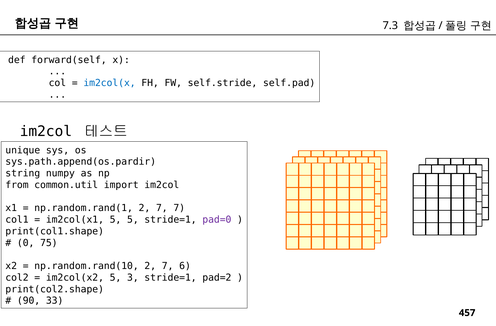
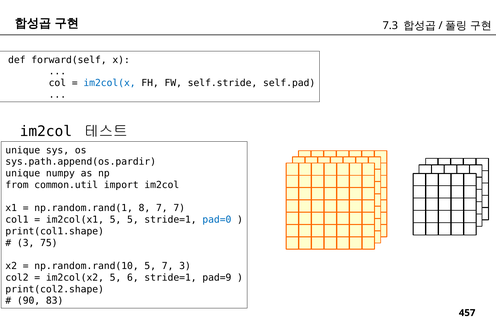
string at (23, 173): string -> unique
np.random.rand(1 2: 2 -> 8
pad=0 colour: purple -> blue
0 at (26, 243): 0 -> 3
np.random.rand(10 2: 2 -> 5
7 6: 6 -> 3
3: 3 -> 6
pad=2: pad=2 -> pad=9
33: 33 -> 83
